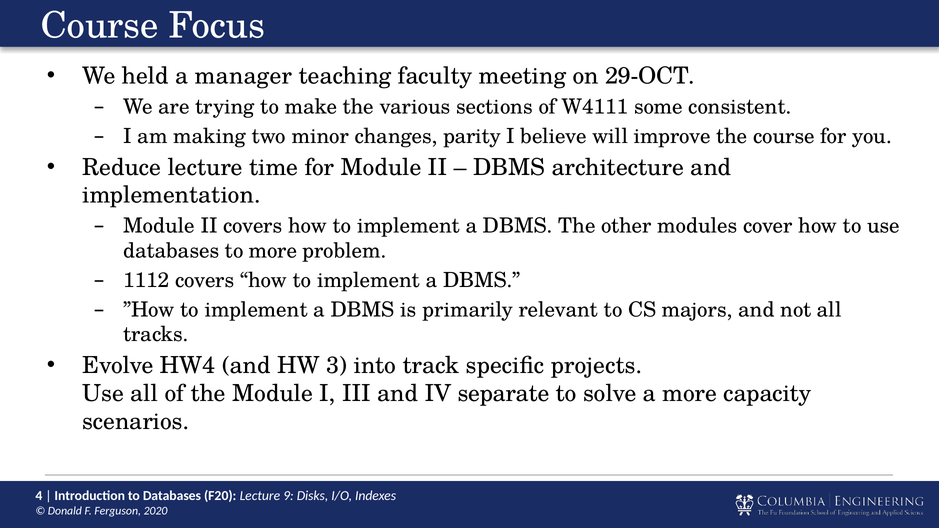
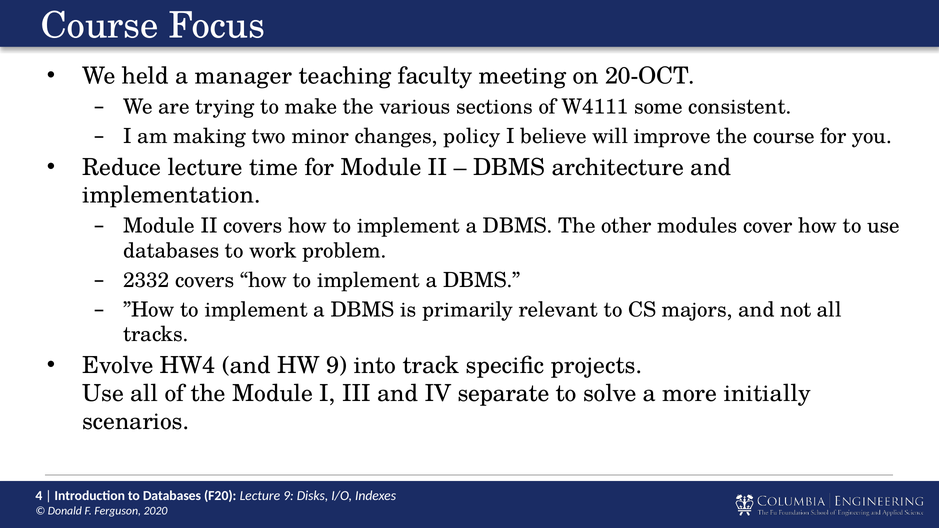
29-OCT: 29-OCT -> 20-OCT
parity: parity -> policy
to more: more -> work
1112: 1112 -> 2332
HW 3: 3 -> 9
capacity: capacity -> initially
